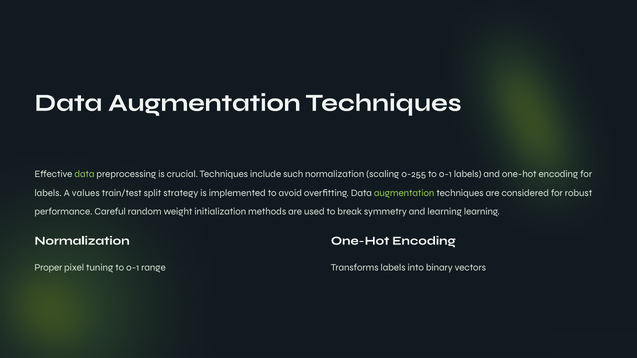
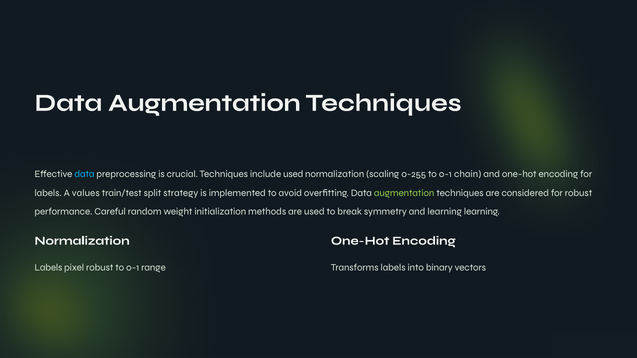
data at (84, 174) colour: light green -> light blue
include such: such -> used
0-1 labels: labels -> chain
Proper at (48, 268): Proper -> Labels
pixel tuning: tuning -> robust
